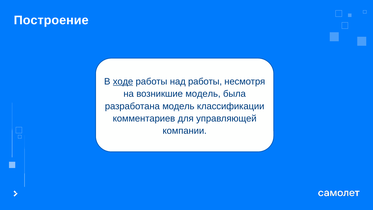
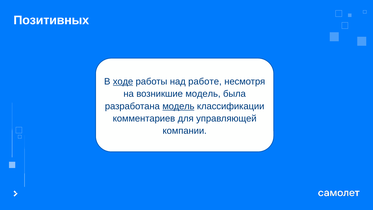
Построение: Построение -> Позитивных
над работы: работы -> работе
модель at (178, 106) underline: none -> present
